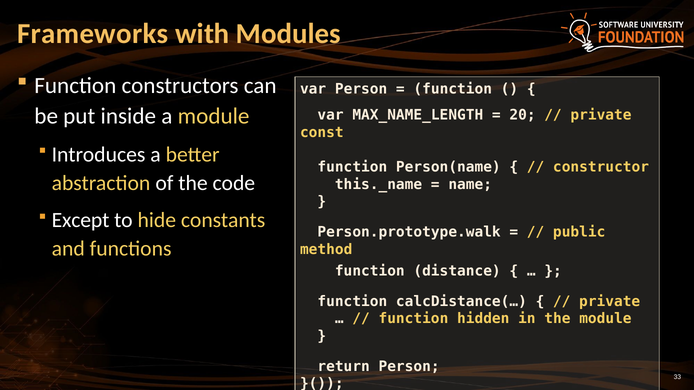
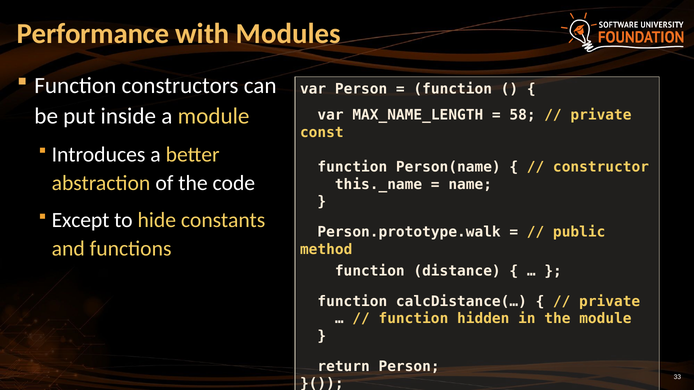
Frameworks: Frameworks -> Performance
20: 20 -> 58
